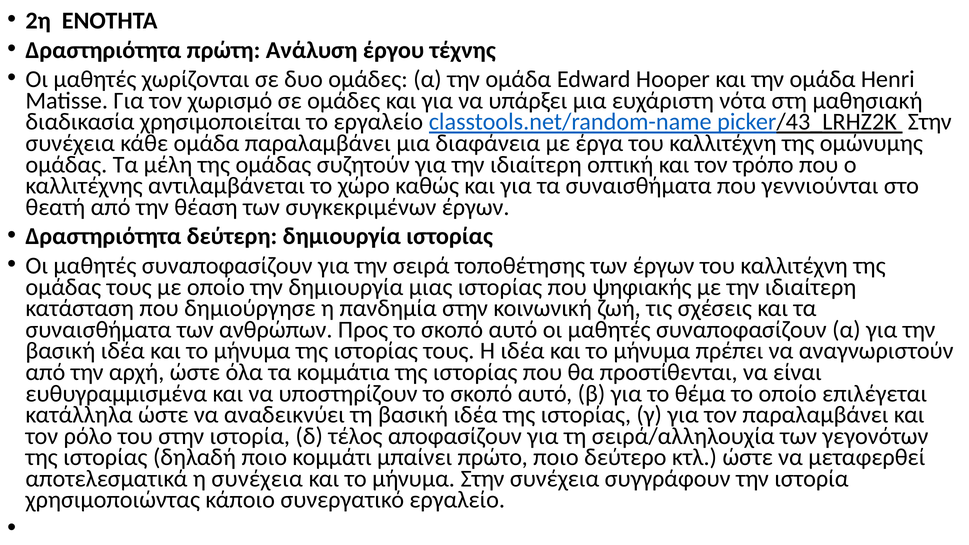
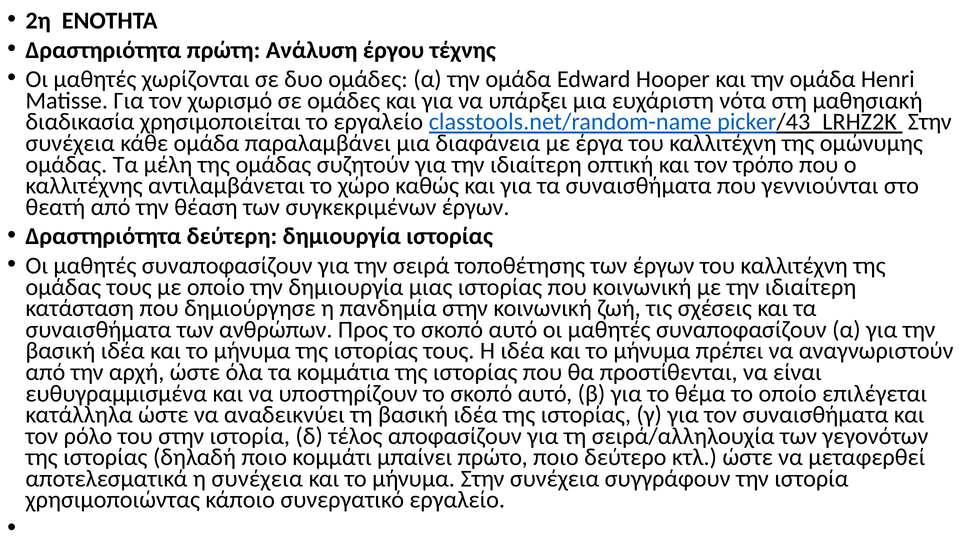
που ψηφιακής: ψηφιακής -> κοινωνική
τον παραλαμβάνει: παραλαμβάνει -> συναισθήματα
